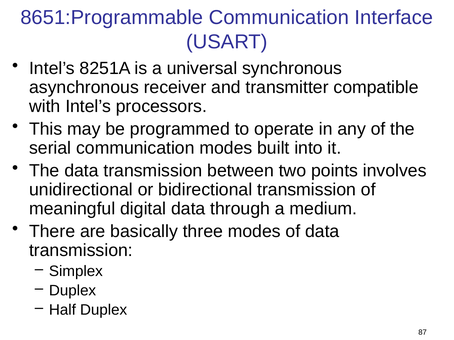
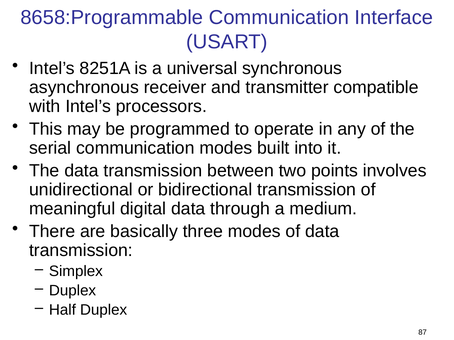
8651:Programmable: 8651:Programmable -> 8658:Programmable
